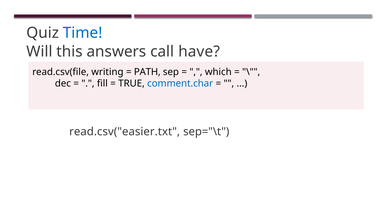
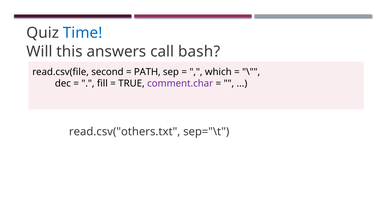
have: have -> bash
writing: writing -> second
comment.char colour: blue -> purple
read.csv("easier.txt: read.csv("easier.txt -> read.csv("others.txt
